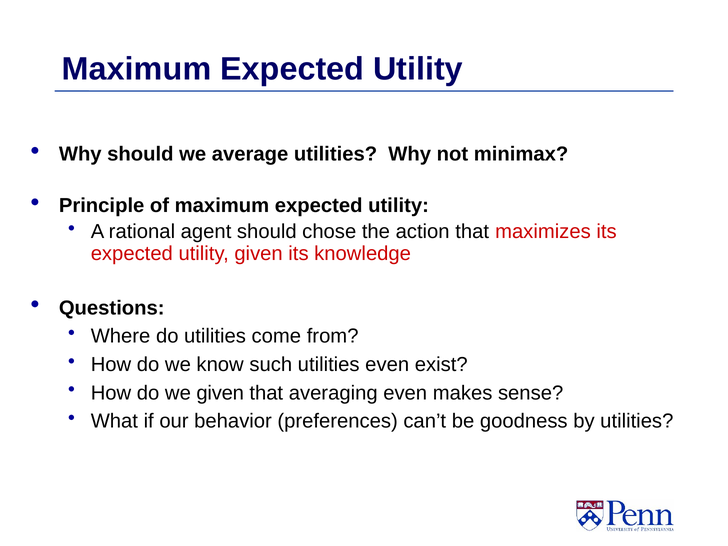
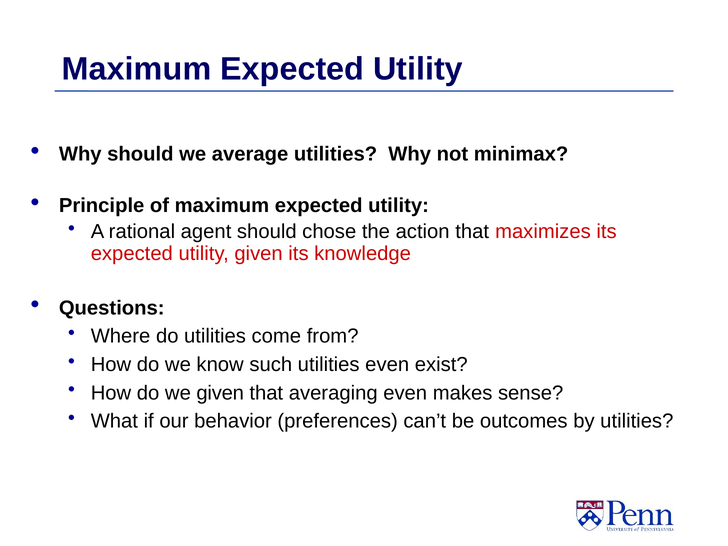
goodness: goodness -> outcomes
